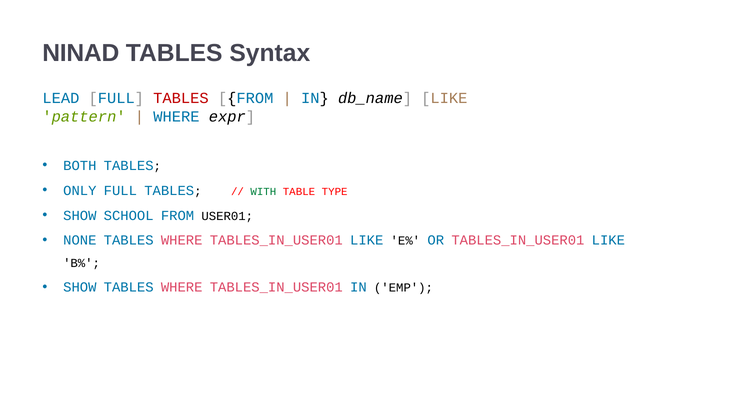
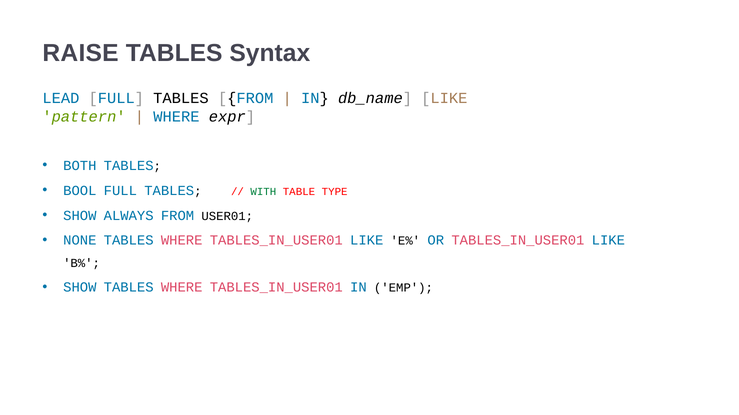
NINAD: NINAD -> RAISE
TABLES at (181, 99) colour: red -> black
ONLY: ONLY -> BOOL
SCHOOL: SCHOOL -> ALWAYS
